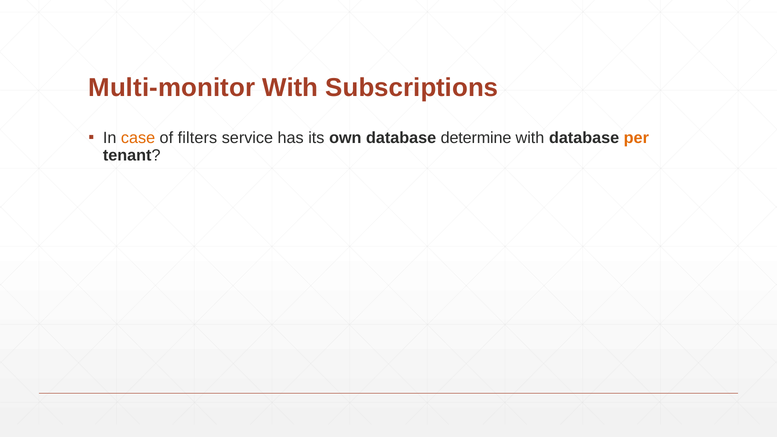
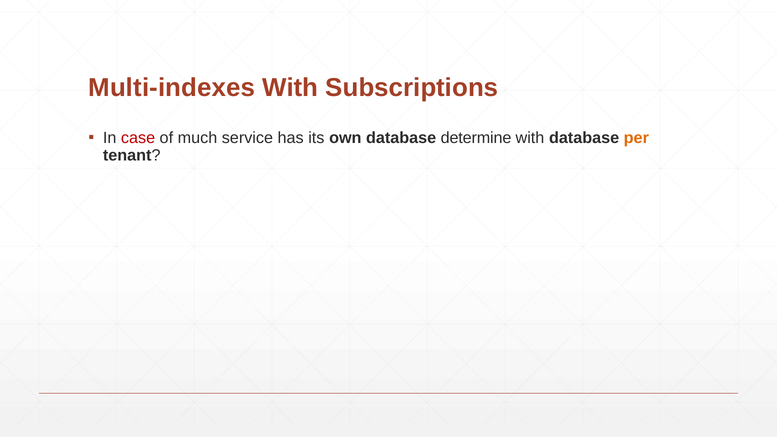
Multi-monitor: Multi-monitor -> Multi-indexes
case colour: orange -> red
filters: filters -> much
